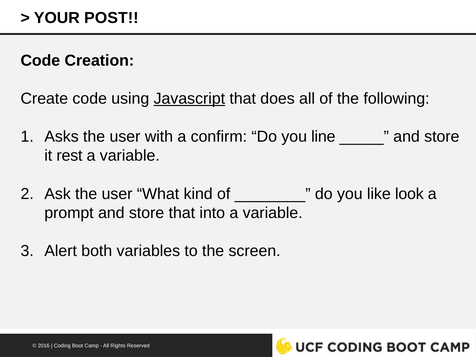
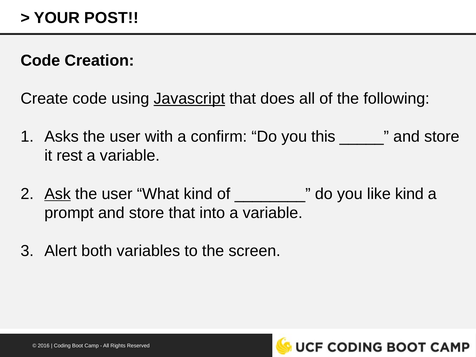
line: line -> this
Ask underline: none -> present
like look: look -> kind
